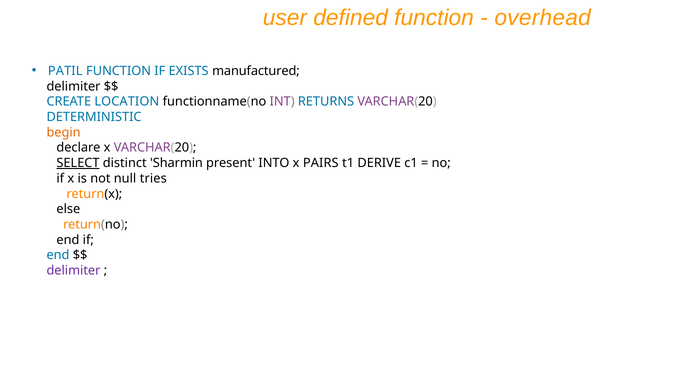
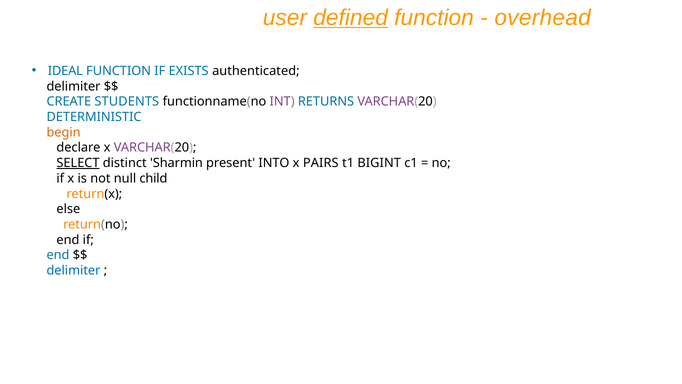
defined underline: none -> present
PATIL: PATIL -> IDEAL
manufactured: manufactured -> authenticated
LOCATION: LOCATION -> STUDENTS
DERIVE: DERIVE -> BIGINT
tries: tries -> child
delimiter at (73, 270) colour: purple -> blue
